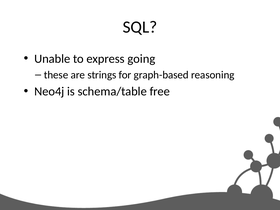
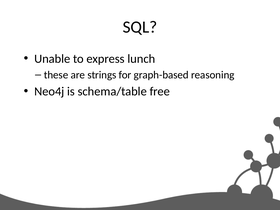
going: going -> lunch
